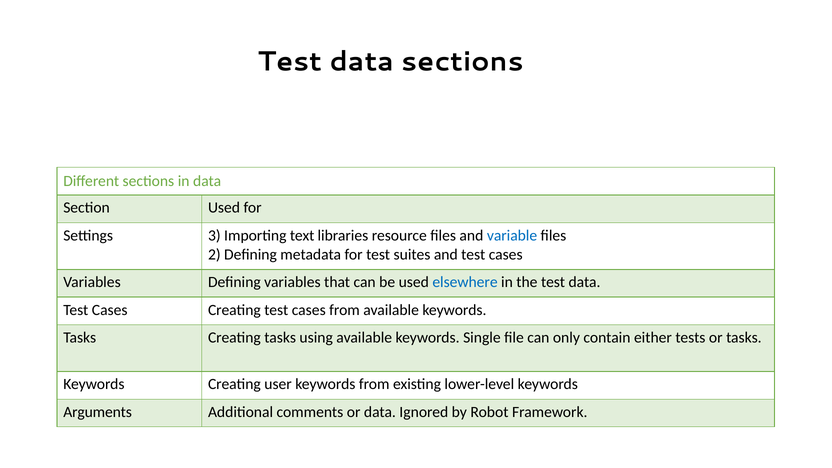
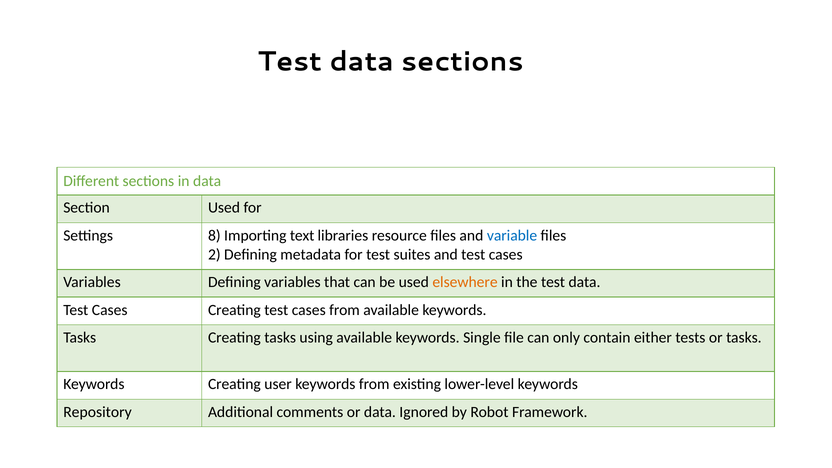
3: 3 -> 8
elsewhere colour: blue -> orange
Arguments: Arguments -> Repository
